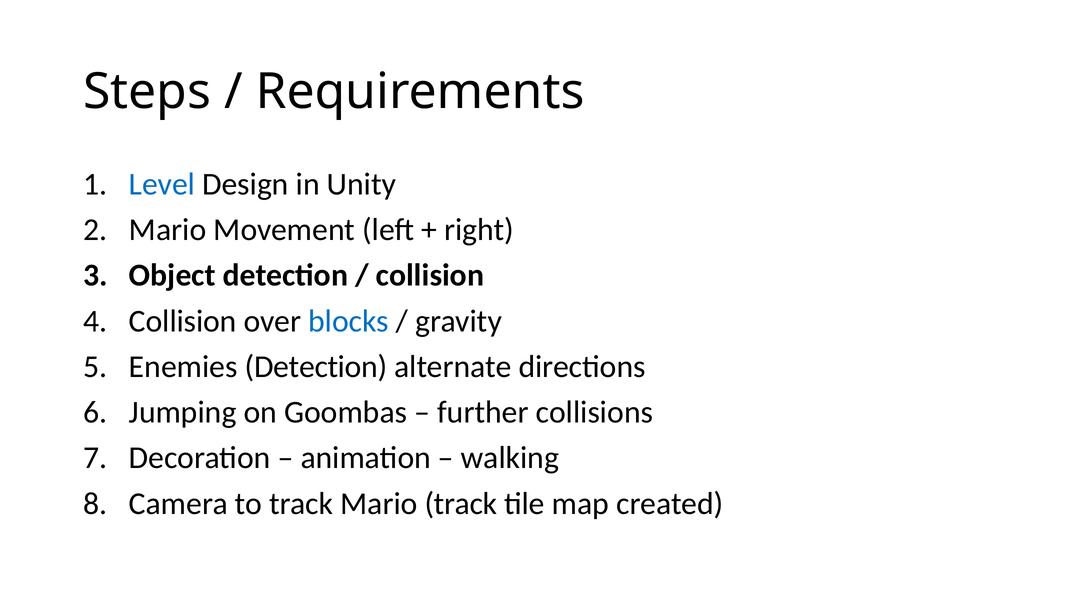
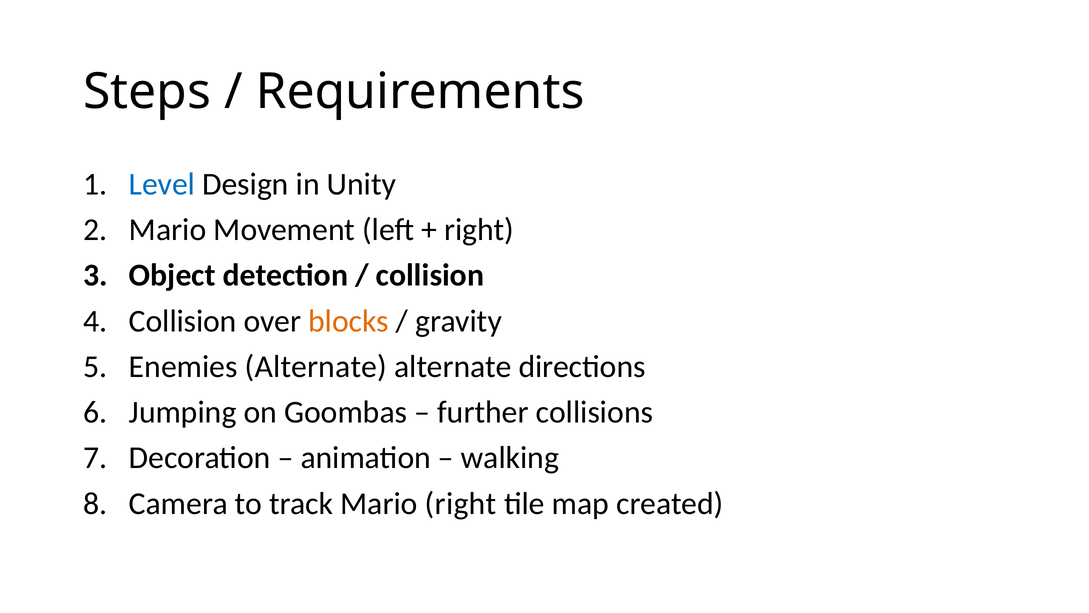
blocks colour: blue -> orange
Enemies Detection: Detection -> Alternate
Mario track: track -> right
